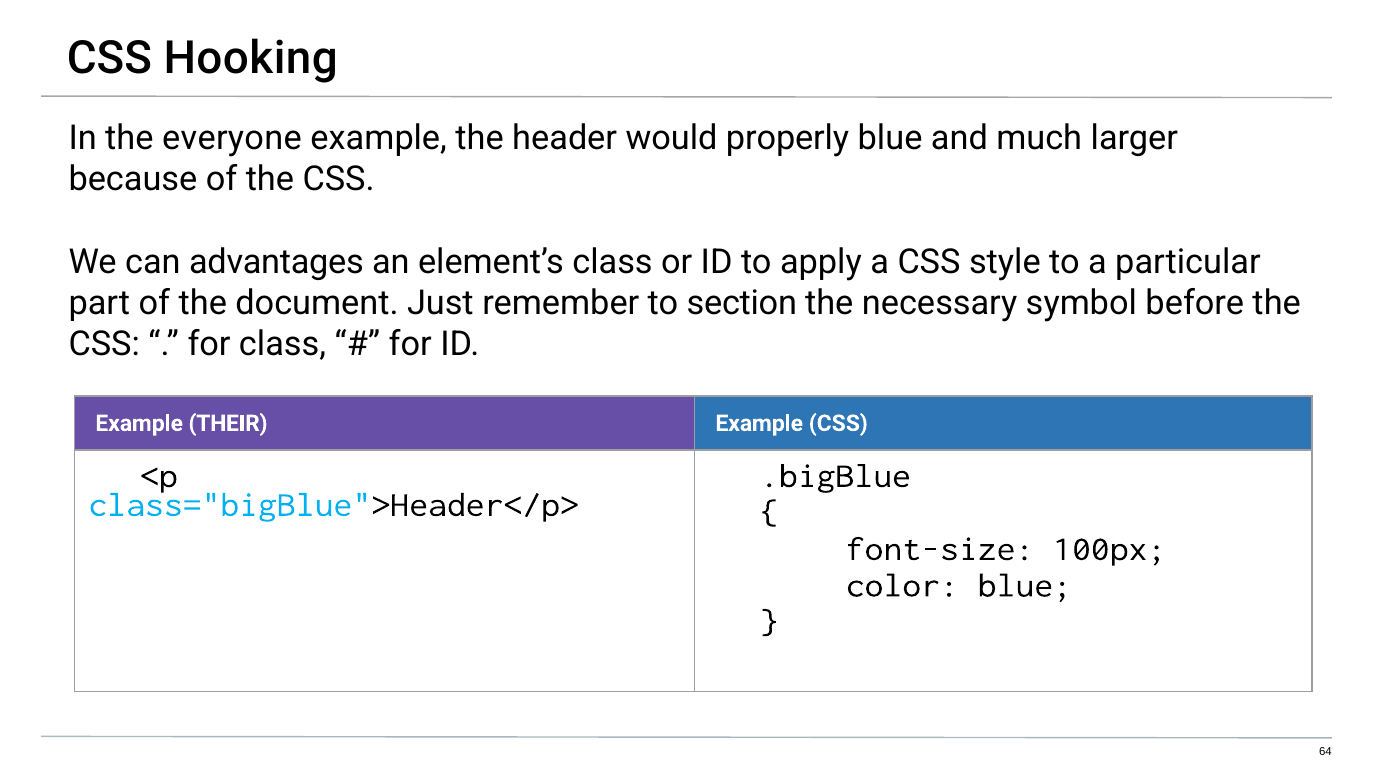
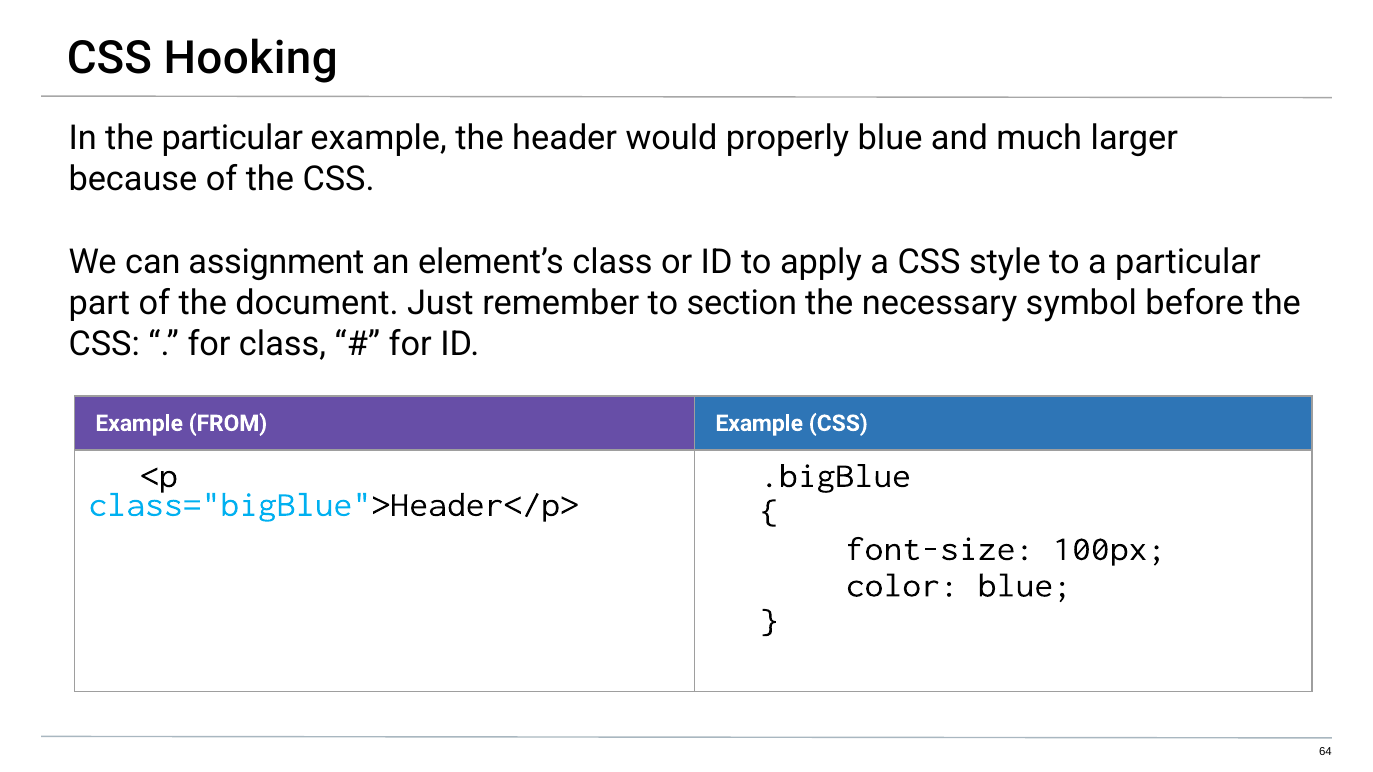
the everyone: everyone -> particular
advantages: advantages -> assignment
THEIR: THEIR -> FROM
